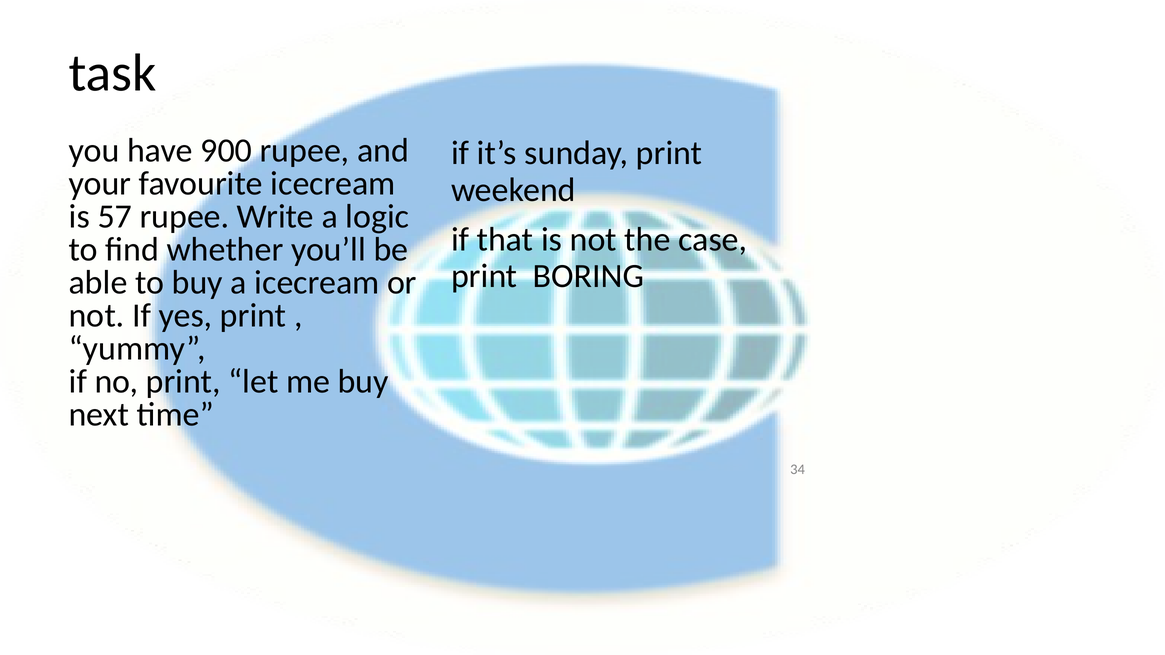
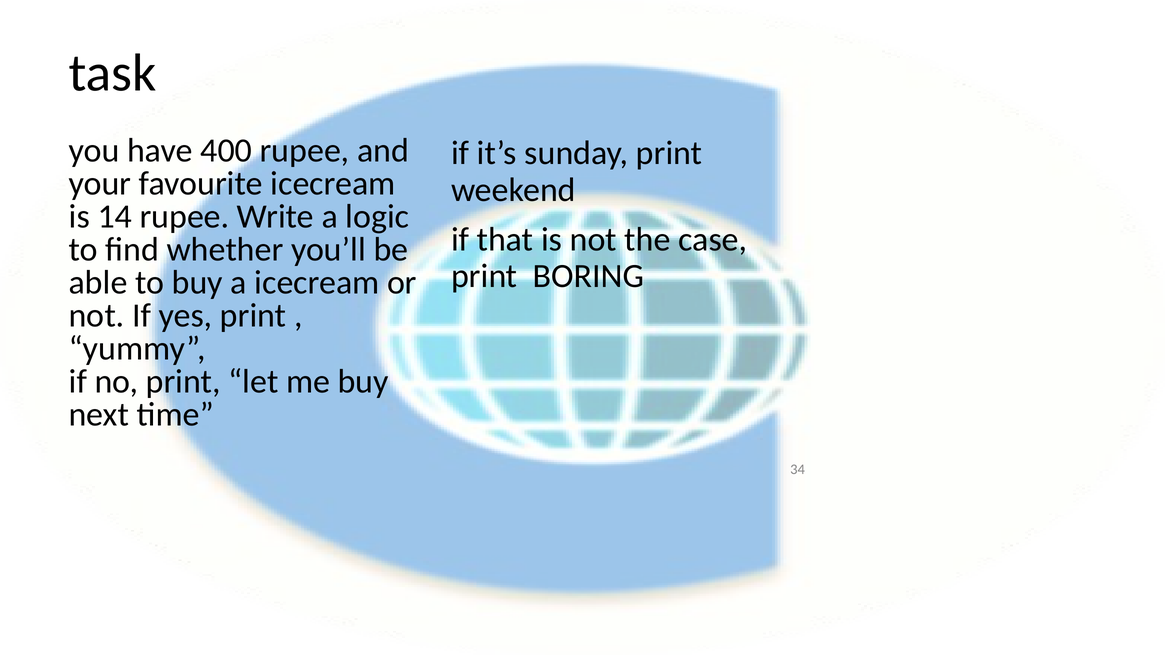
900: 900 -> 400
57: 57 -> 14
